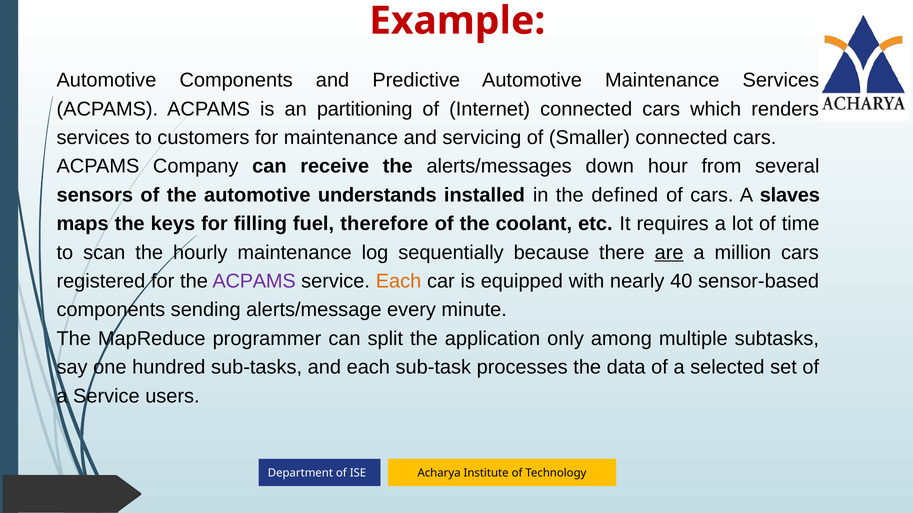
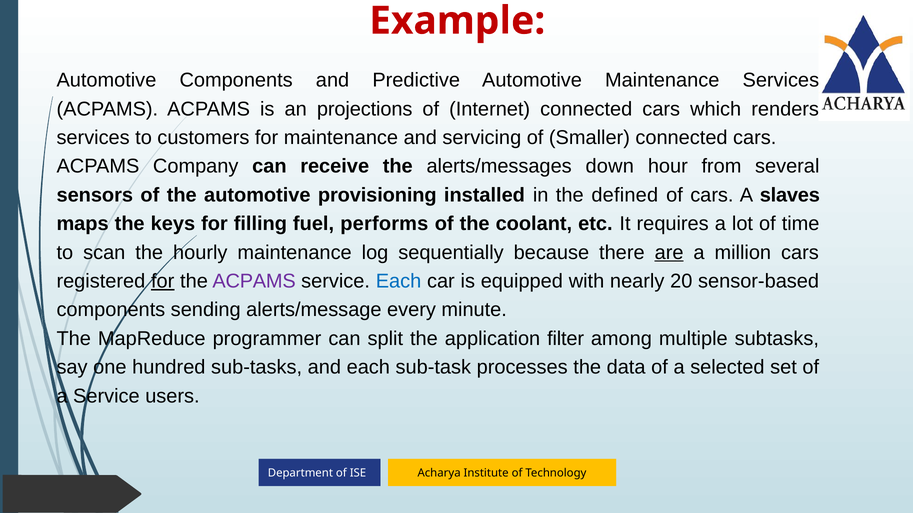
partitioning: partitioning -> projections
understands: understands -> provisioning
therefore: therefore -> performs
for at (163, 281) underline: none -> present
Each at (399, 281) colour: orange -> blue
40: 40 -> 20
only: only -> filter
